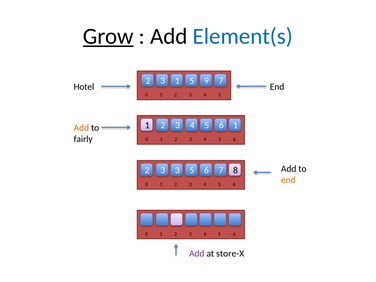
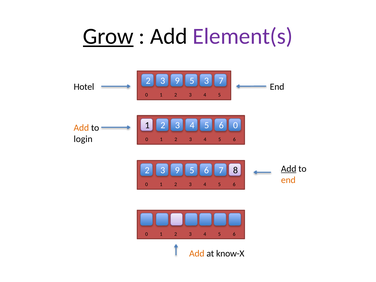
Element(s colour: blue -> purple
2 3 1: 1 -> 9
5 9: 9 -> 3
1 1: 1 -> 0
fairly: fairly -> login
Add at (289, 169) underline: none -> present
3 at (177, 170): 3 -> 9
Add at (197, 253) colour: purple -> orange
store-X: store-X -> know-X
